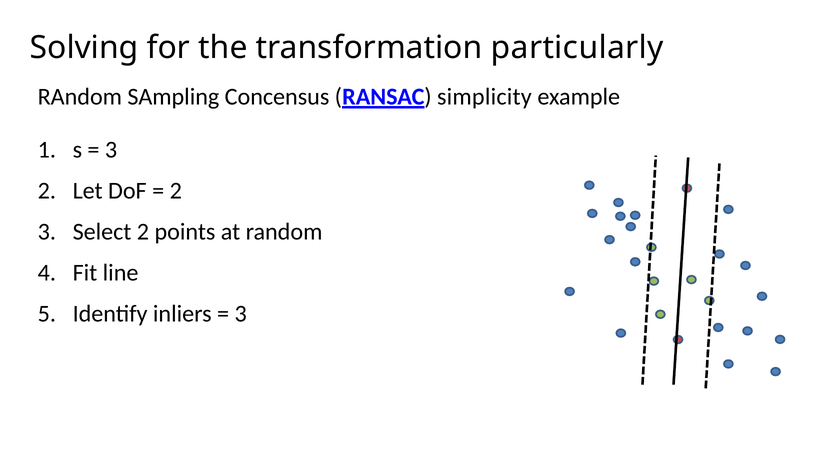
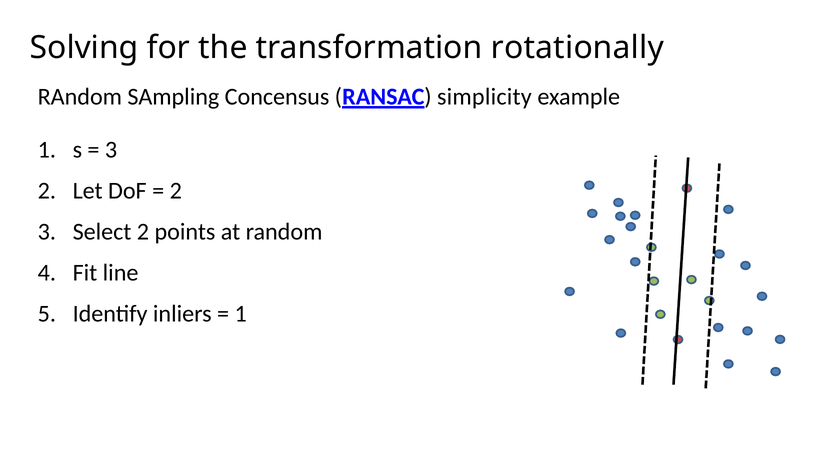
particularly: particularly -> rotationally
3 at (241, 314): 3 -> 1
